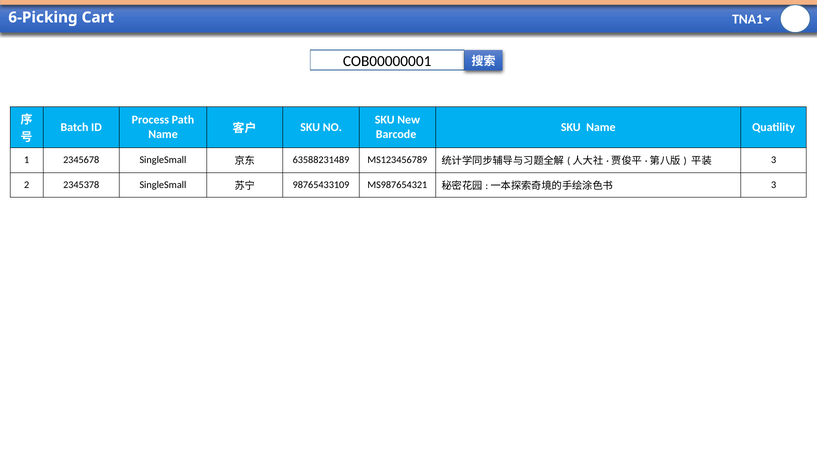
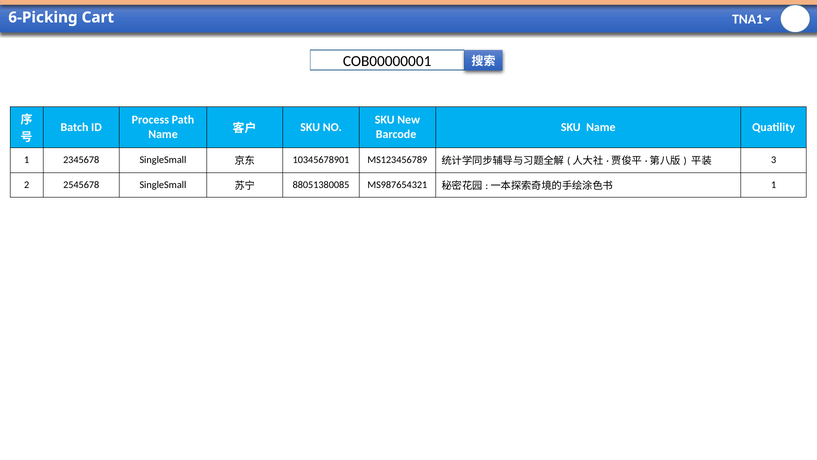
63588231489: 63588231489 -> 10345678901
2345378: 2345378 -> 2545678
98765433109: 98765433109 -> 88051380085
3 at (774, 185): 3 -> 1
